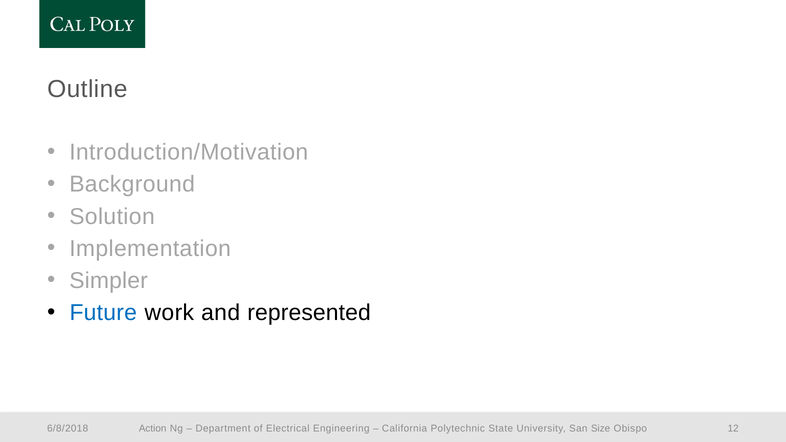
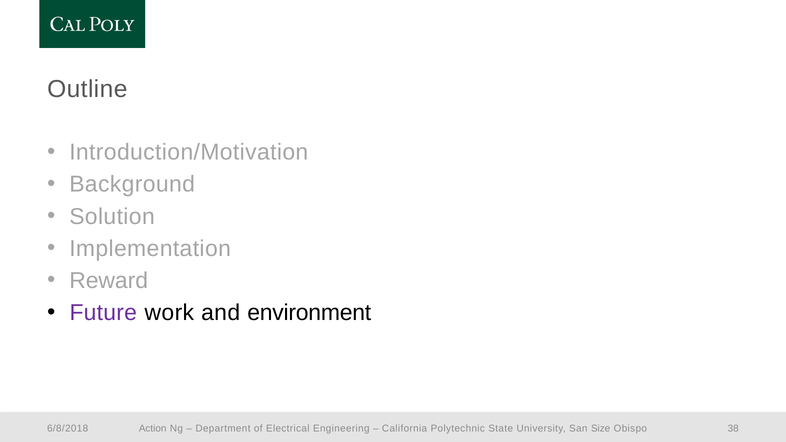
Simpler: Simpler -> Reward
Future colour: blue -> purple
represented: represented -> environment
12: 12 -> 38
